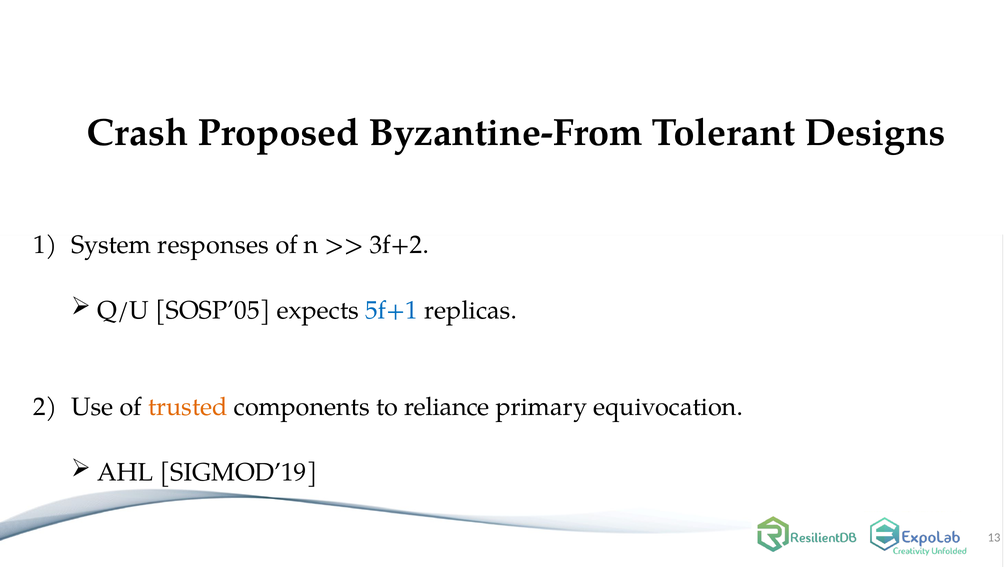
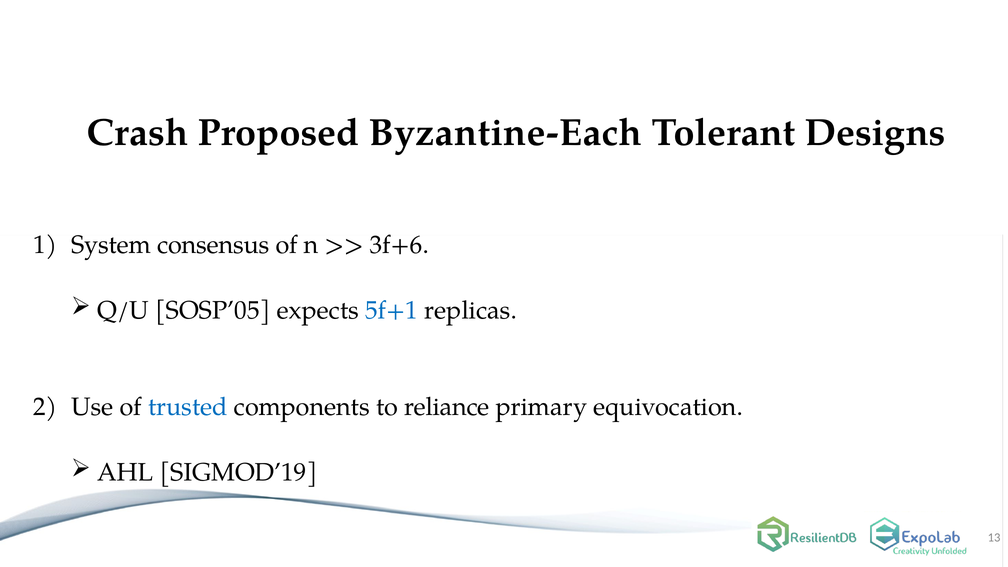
Byzantine-From: Byzantine-From -> Byzantine-Each
responses: responses -> consensus
3f+2: 3f+2 -> 3f+6
trusted colour: orange -> blue
